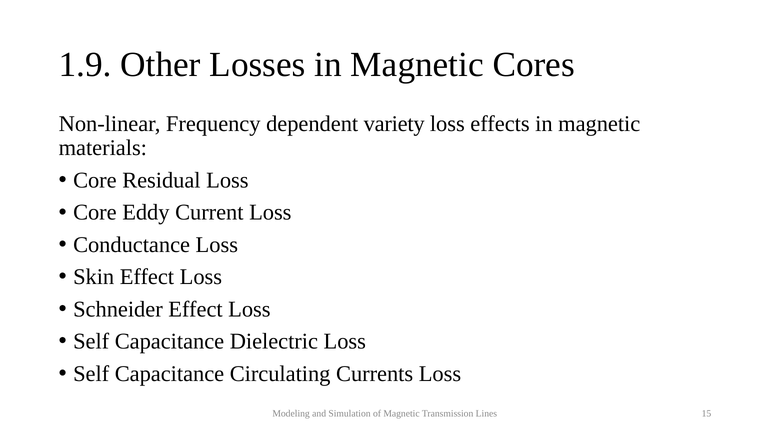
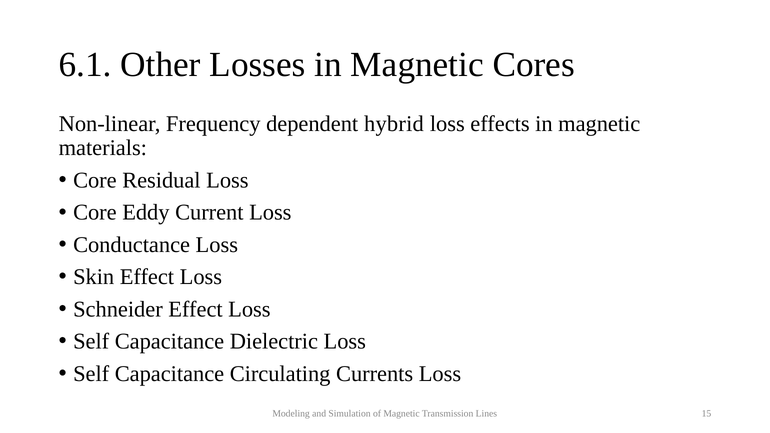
1.9: 1.9 -> 6.1
variety: variety -> hybrid
